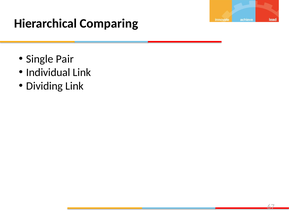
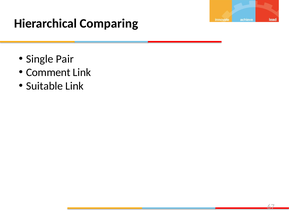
Individual: Individual -> Comment
Dividing: Dividing -> Suitable
